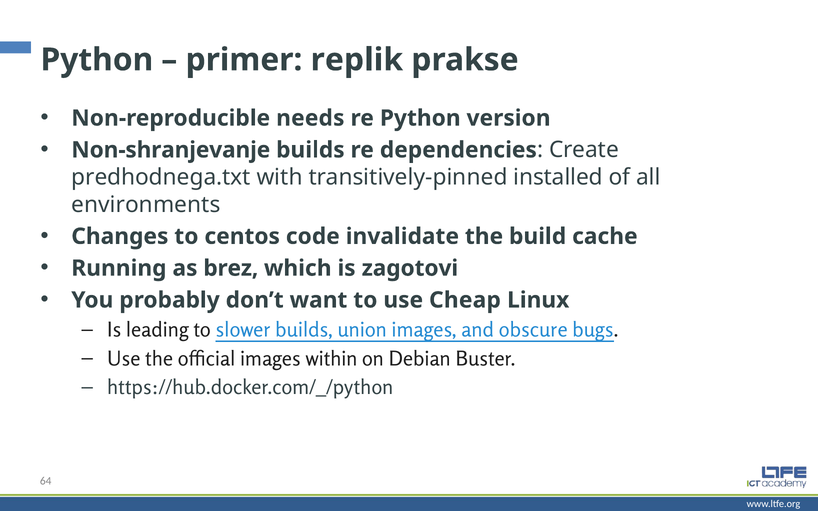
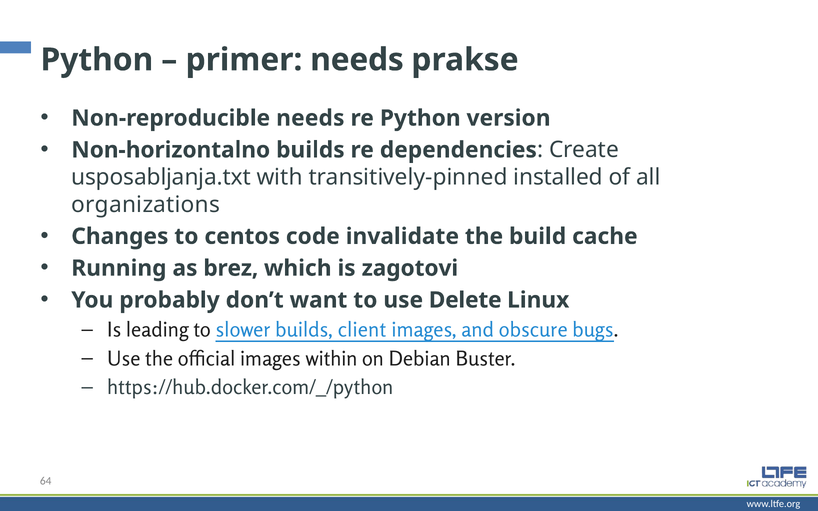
primer replik: replik -> needs
Non-shranjevanje: Non-shranjevanje -> Non-horizontalno
predhodnega.txt: predhodnega.txt -> usposabljanja.txt
environments: environments -> organizations
Cheap: Cheap -> Delete
union: union -> client
